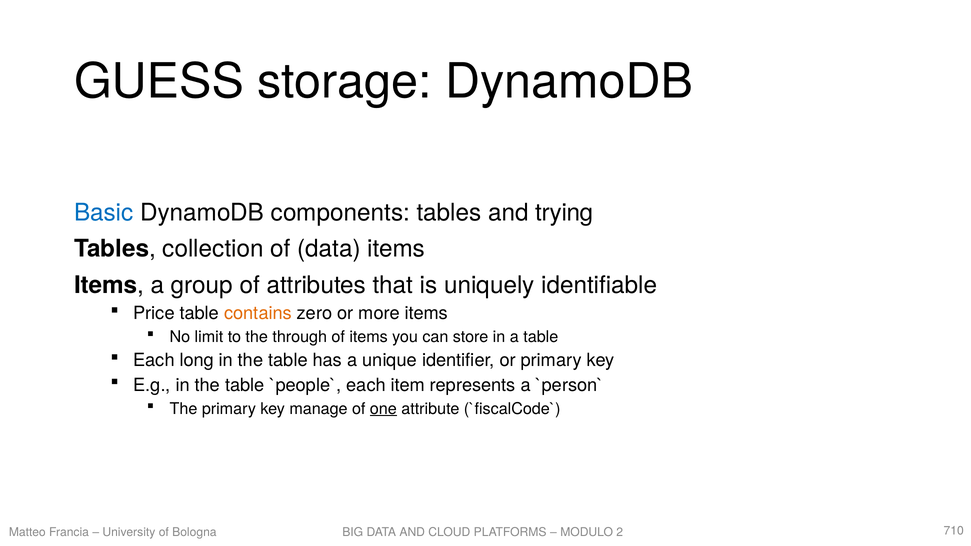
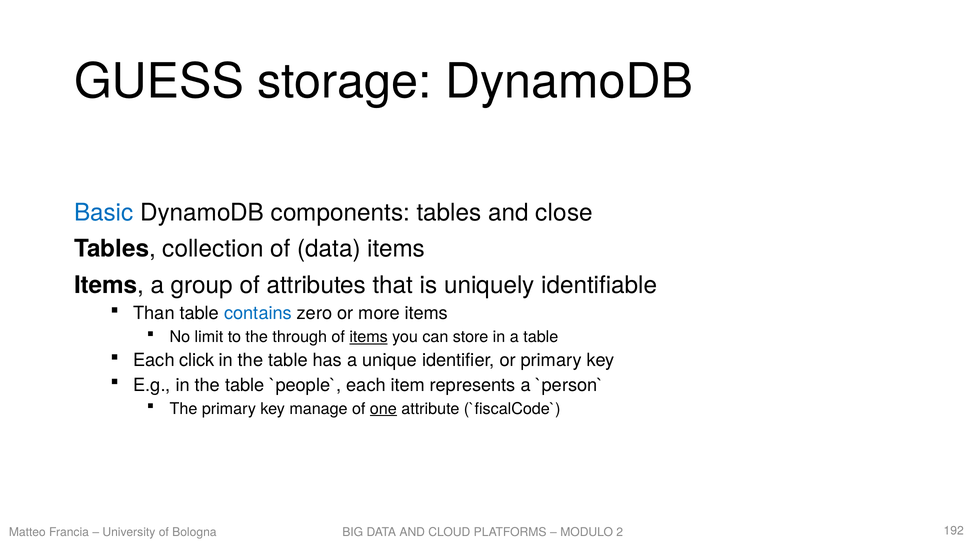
trying: trying -> close
Price: Price -> Than
contains colour: orange -> blue
items at (369, 337) underline: none -> present
long: long -> click
710: 710 -> 192
